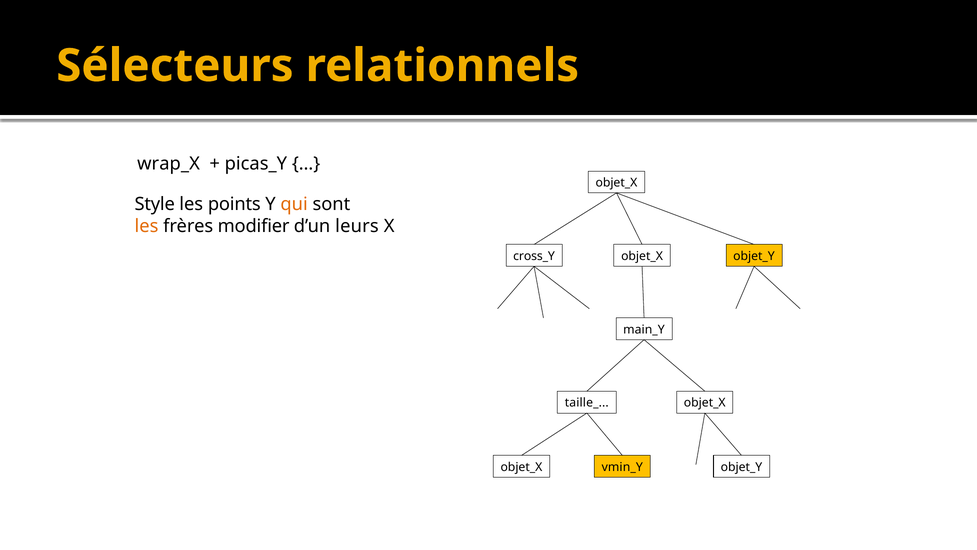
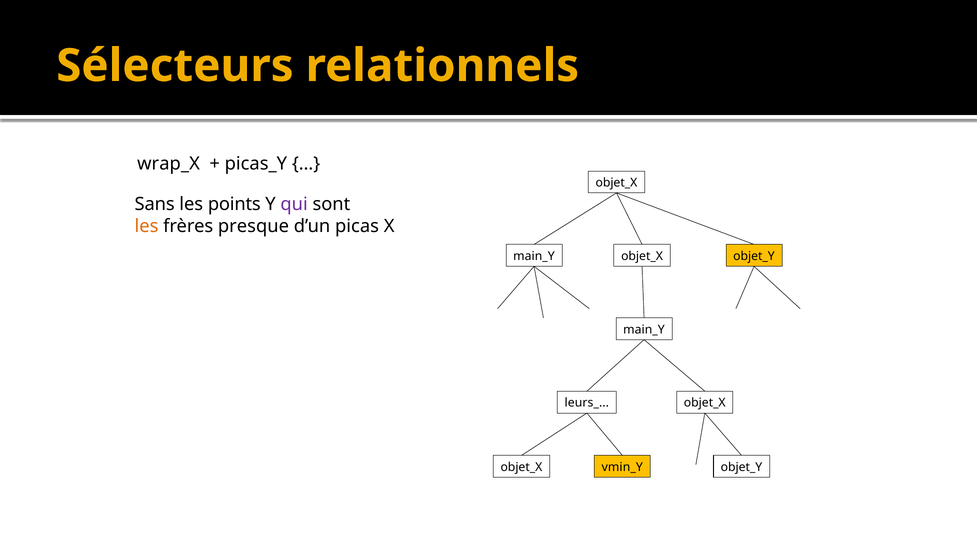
Style: Style -> Sans
qui colour: orange -> purple
modifier: modifier -> presque
leurs: leurs -> picas
cross_Y at (534, 256): cross_Y -> main_Y
taille_: taille_ -> leurs_
